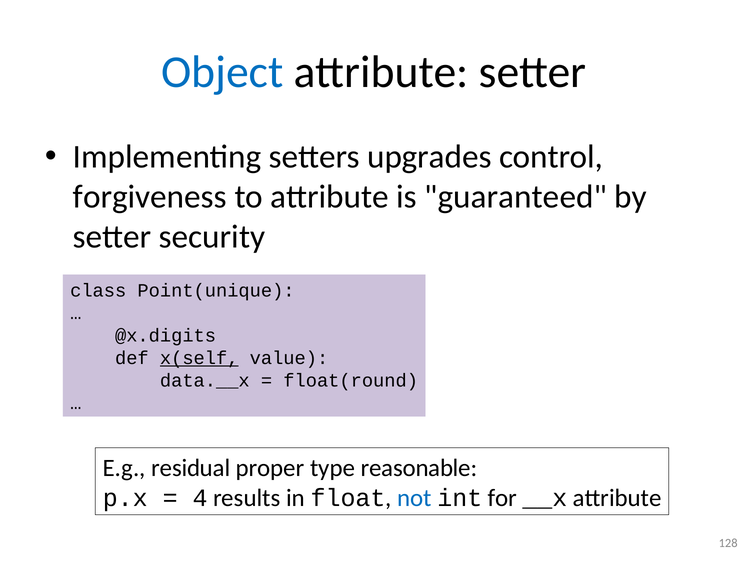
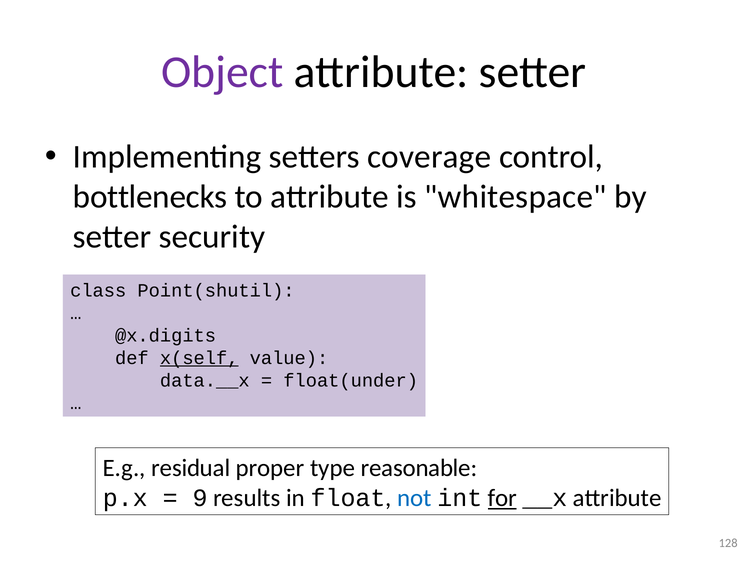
Object colour: blue -> purple
upgrades: upgrades -> coverage
forgiveness: forgiveness -> bottlenecks
guaranteed: guaranteed -> whitespace
Point(unique: Point(unique -> Point(shutil
float(round: float(round -> float(under
4: 4 -> 9
for underline: none -> present
